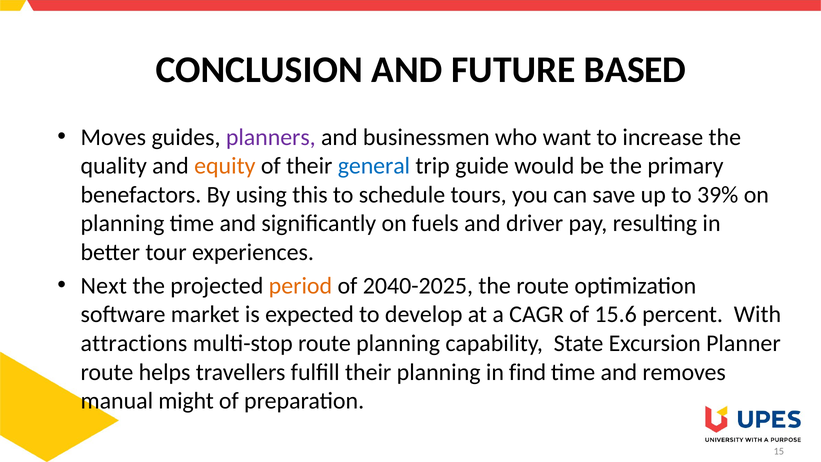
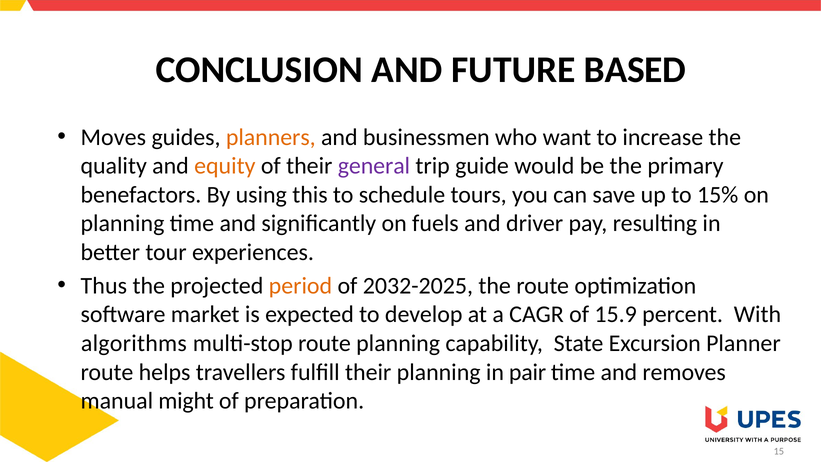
planners colour: purple -> orange
general colour: blue -> purple
39%: 39% -> 15%
Next: Next -> Thus
2040-2025: 2040-2025 -> 2032-2025
15.6: 15.6 -> 15.9
attractions: attractions -> algorithms
find: find -> pair
